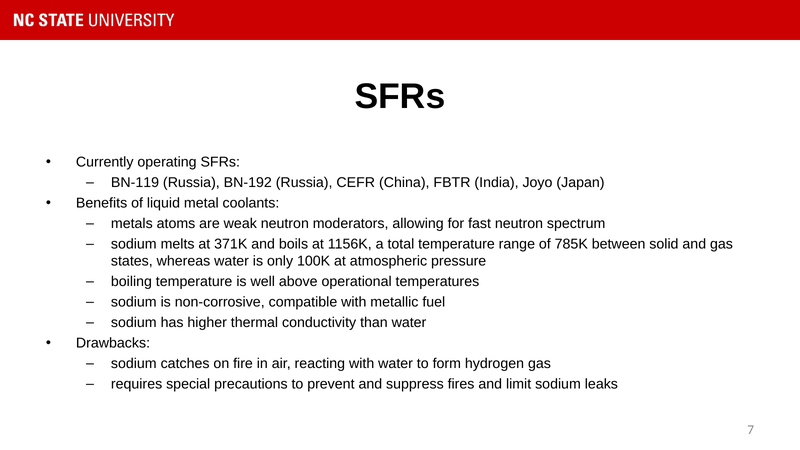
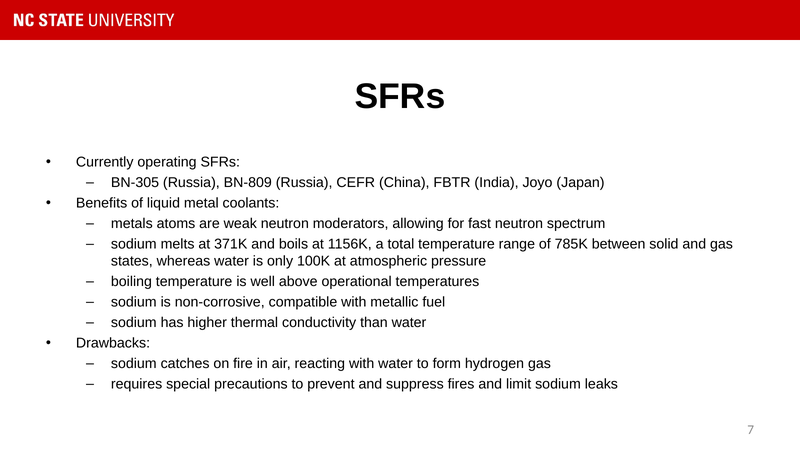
BN-119: BN-119 -> BN-305
BN-192: BN-192 -> BN-809
